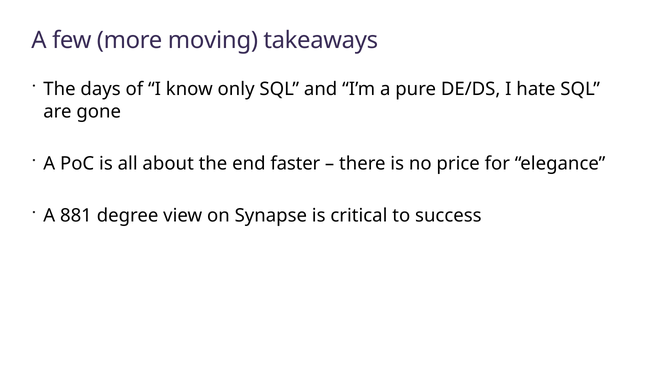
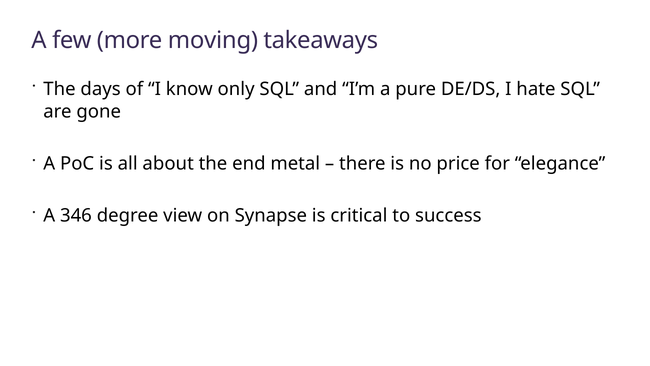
faster: faster -> metal
881: 881 -> 346
